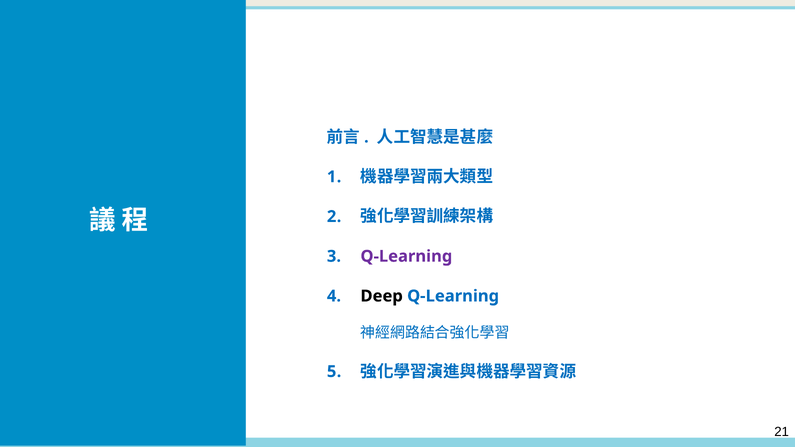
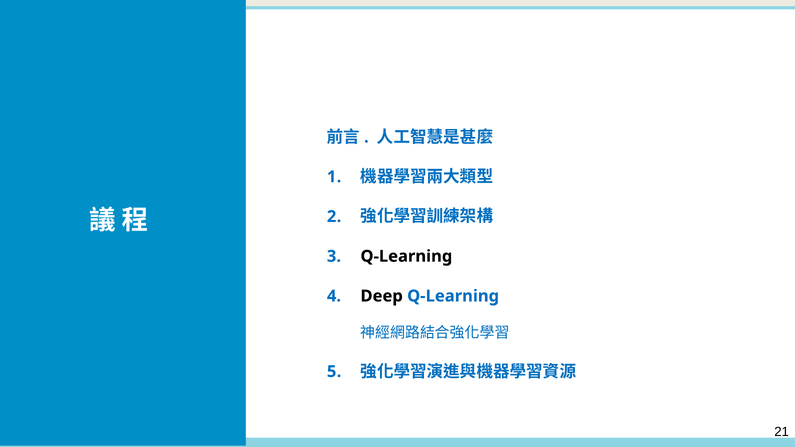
Q-Learning at (406, 256) colour: purple -> black
